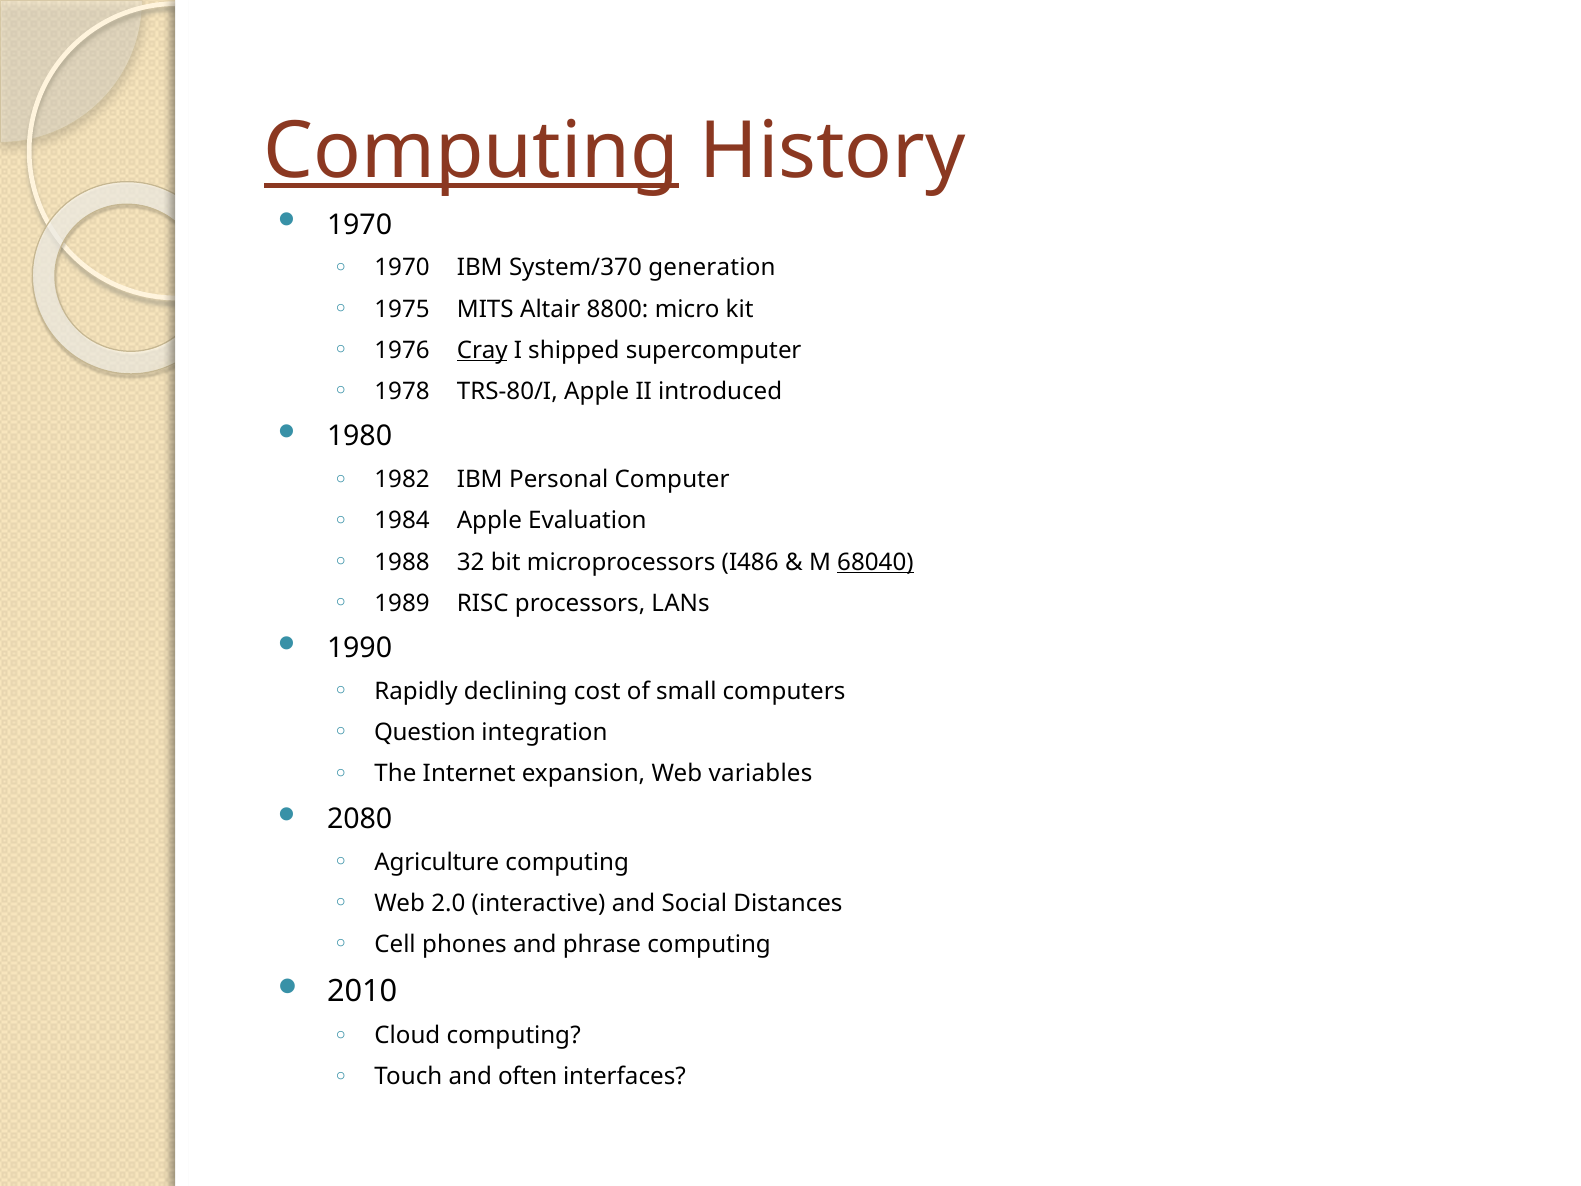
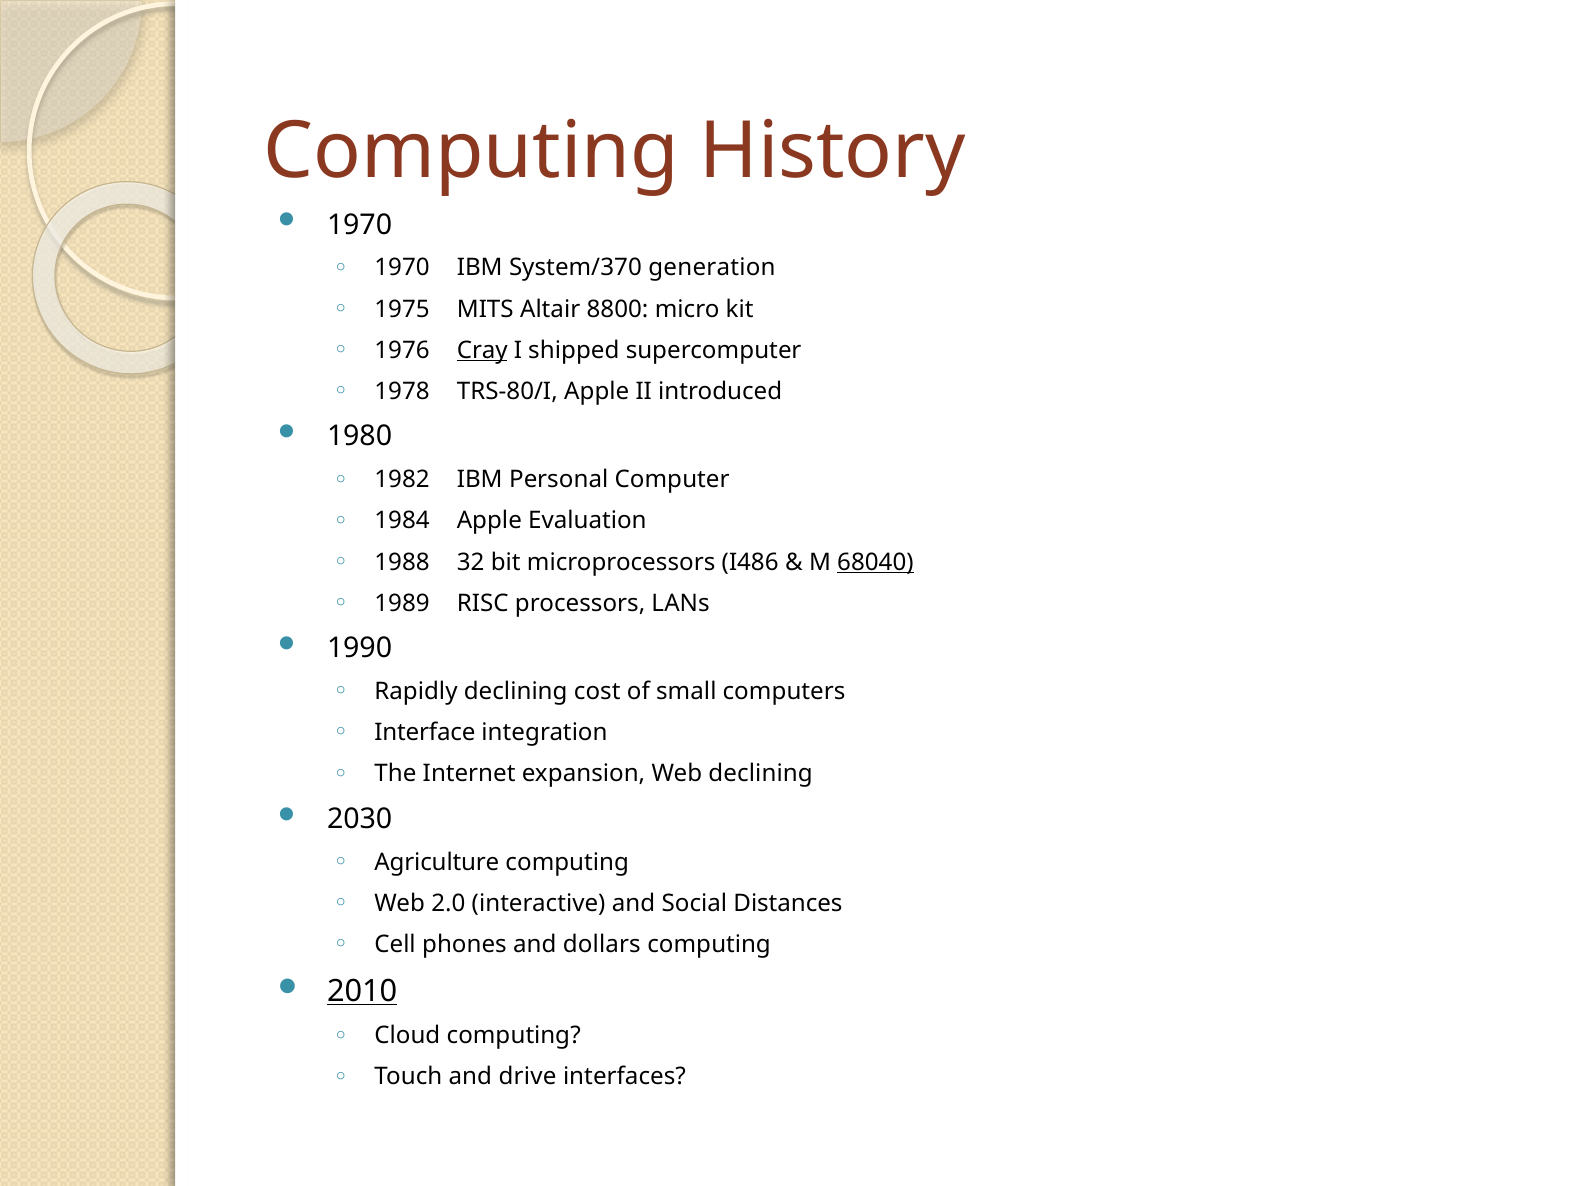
Computing at (471, 152) underline: present -> none
Question: Question -> Interface
Web variables: variables -> declining
2080: 2080 -> 2030
phrase: phrase -> dollars
2010 underline: none -> present
often: often -> drive
